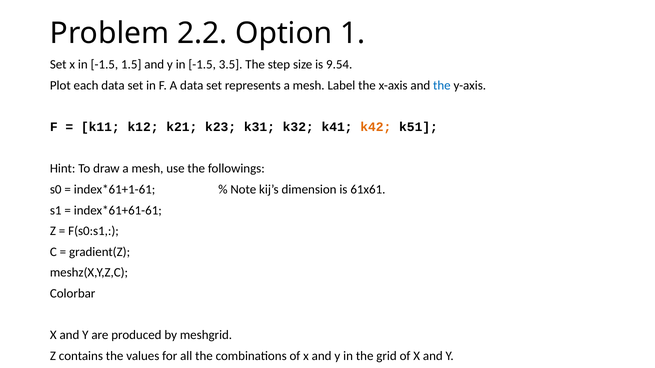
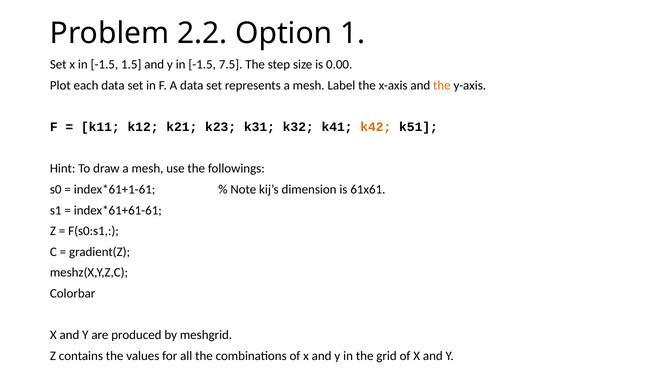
3.5: 3.5 -> 7.5
9.54: 9.54 -> 0.00
the at (442, 86) colour: blue -> orange
